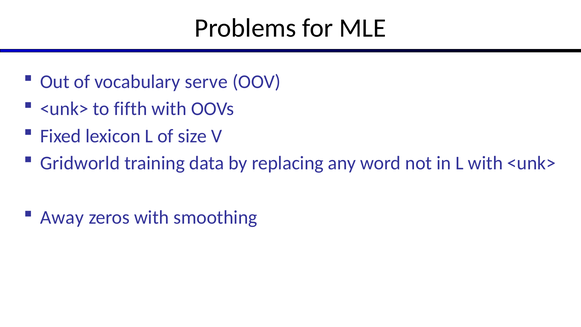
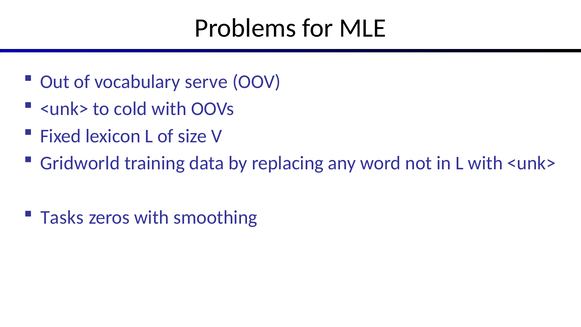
fifth: fifth -> cold
Away: Away -> Tasks
